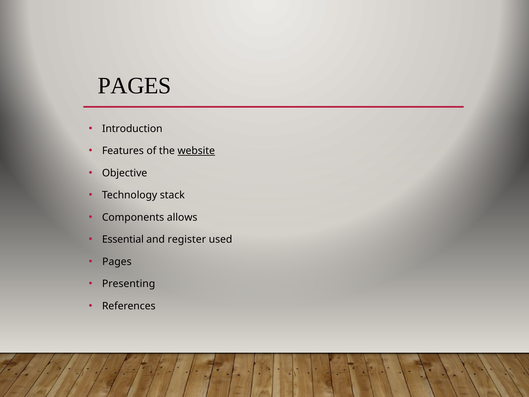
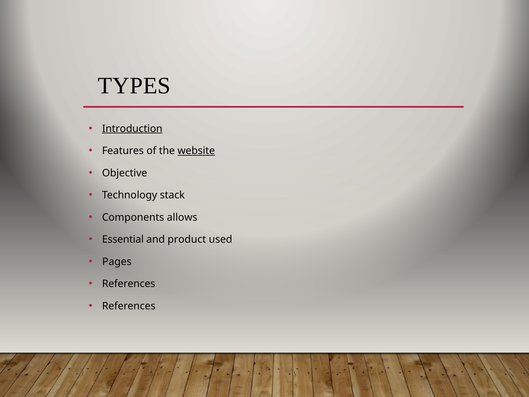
PAGES at (135, 86): PAGES -> TYPES
Introduction underline: none -> present
register: register -> product
Presenting at (129, 284): Presenting -> References
